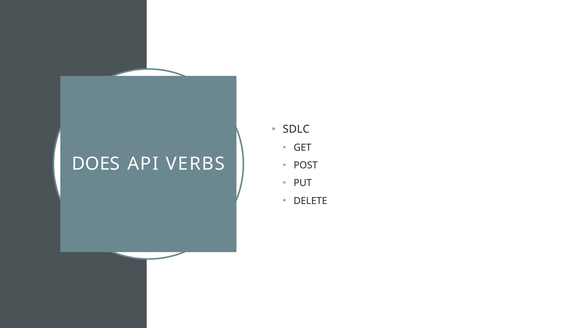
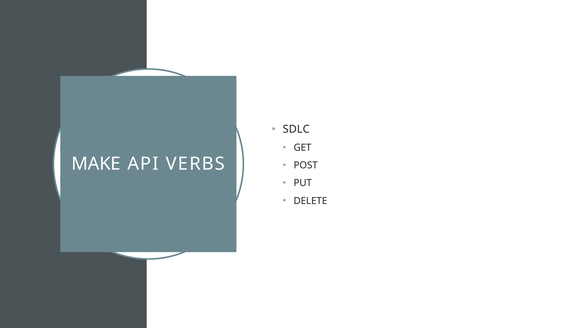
DOES: DOES -> MAKE
